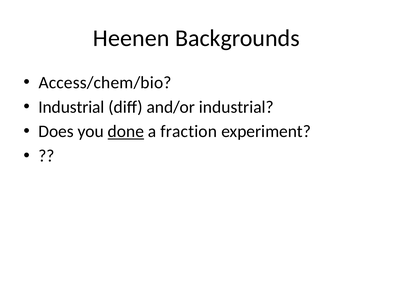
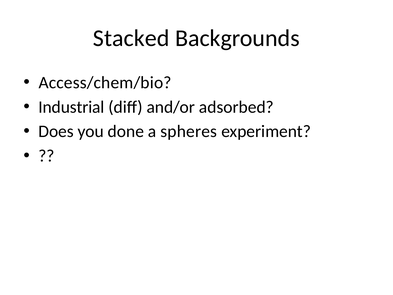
Heenen: Heenen -> Stacked
and/or industrial: industrial -> adsorbed
done underline: present -> none
fraction: fraction -> spheres
